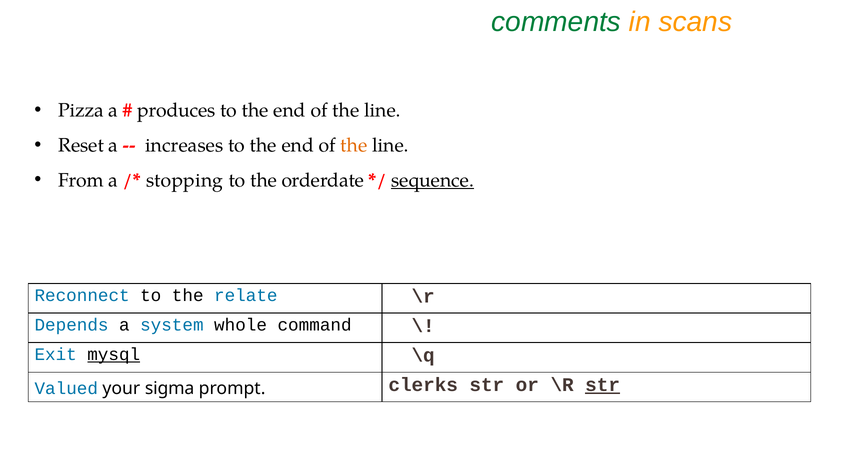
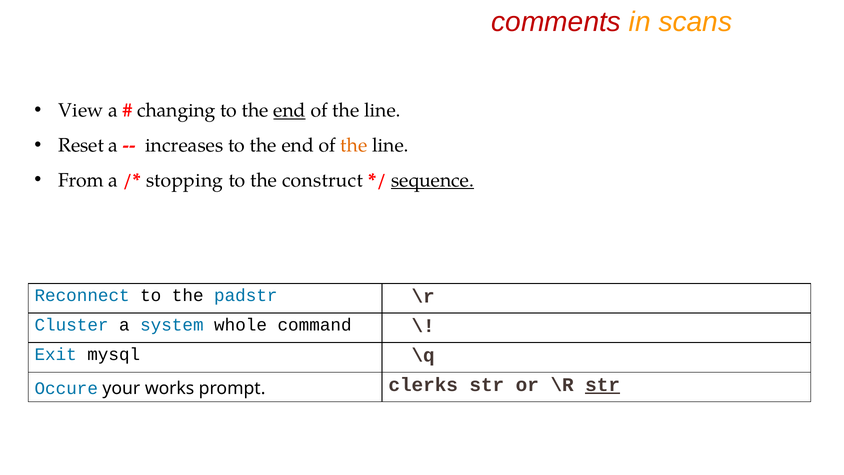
comments colour: green -> red
Pizza: Pizza -> View
produces: produces -> changing
end at (290, 110) underline: none -> present
orderdate: orderdate -> construct
relate: relate -> padstr
Depends: Depends -> Cluster
mysql underline: present -> none
Valued: Valued -> Occure
sigma: sigma -> works
